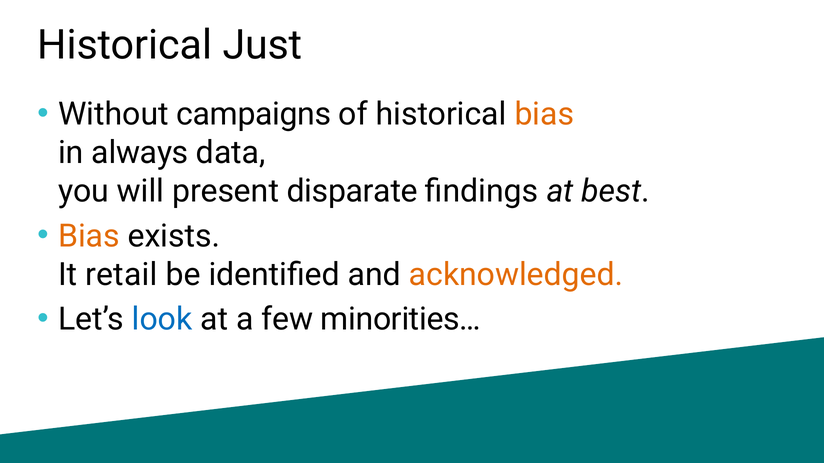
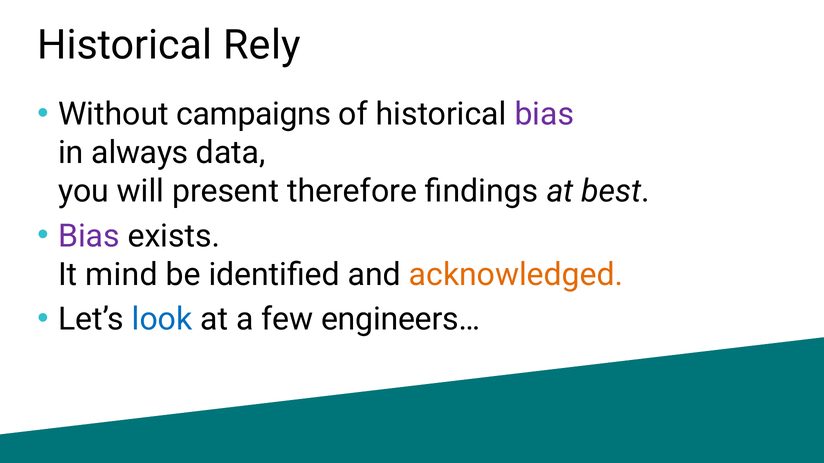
Just: Just -> Rely
bias at (544, 114) colour: orange -> purple
disparate: disparate -> therefore
Bias at (89, 236) colour: orange -> purple
retail: retail -> mind
minorities…: minorities… -> engineers…
